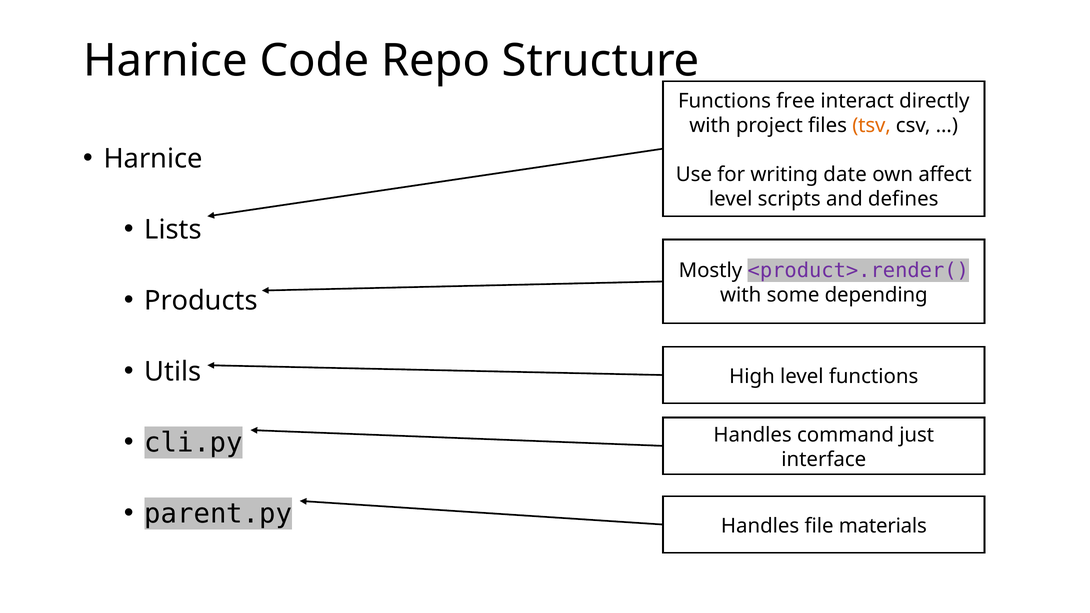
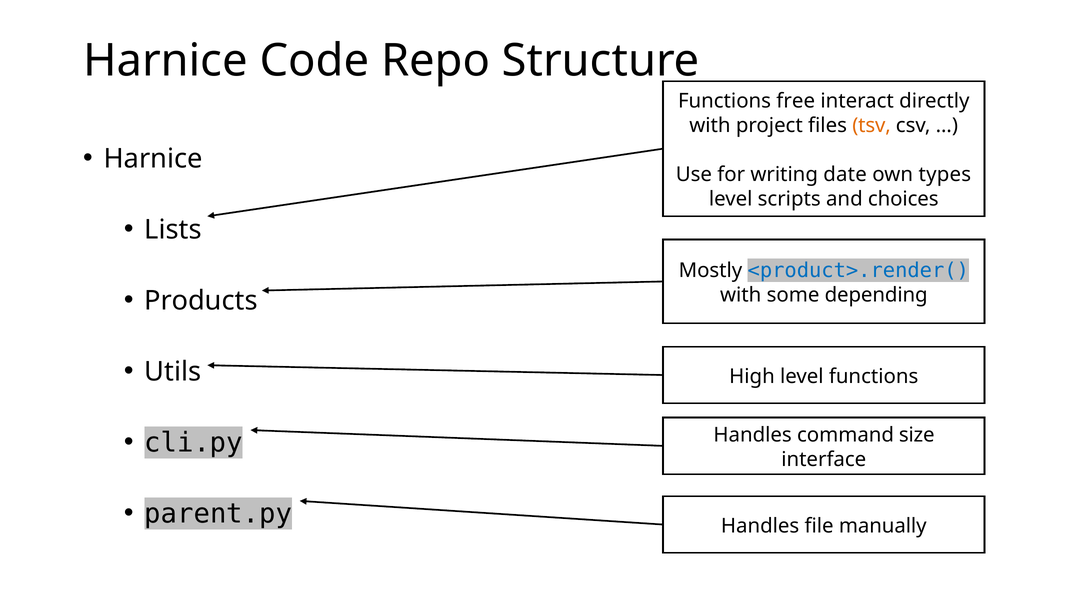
affect: affect -> types
defines: defines -> choices
<product>.render( colour: purple -> blue
just: just -> size
materials: materials -> manually
